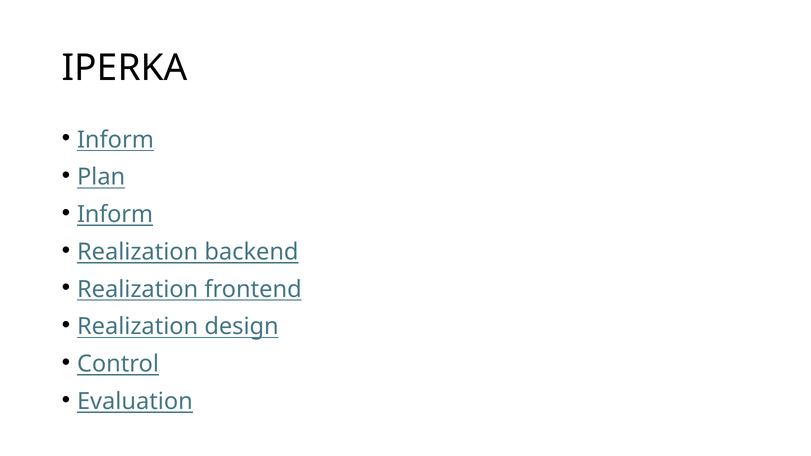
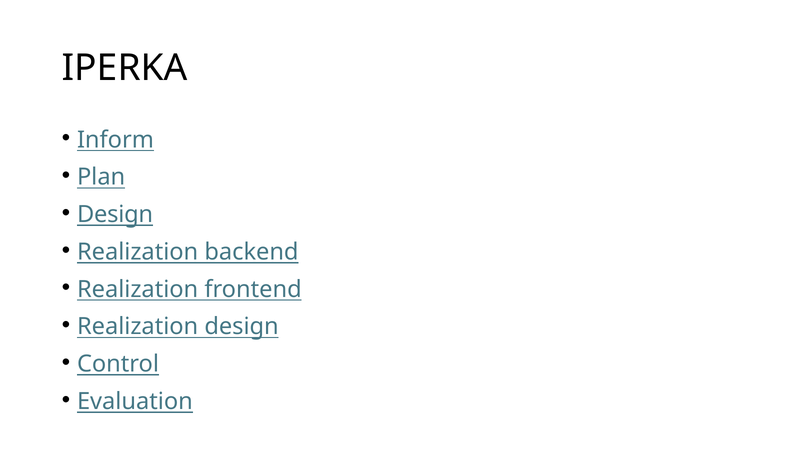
Inform at (115, 215): Inform -> Design
